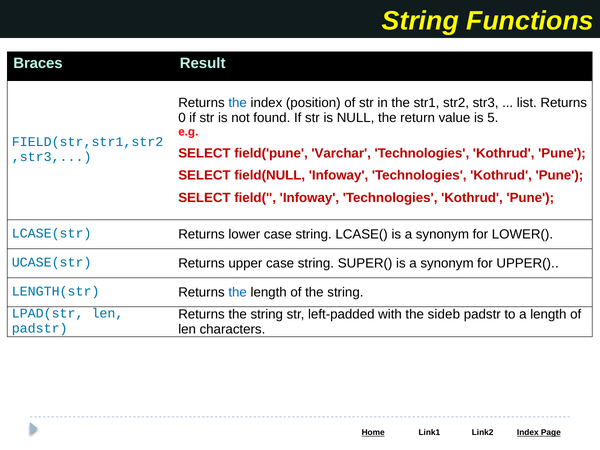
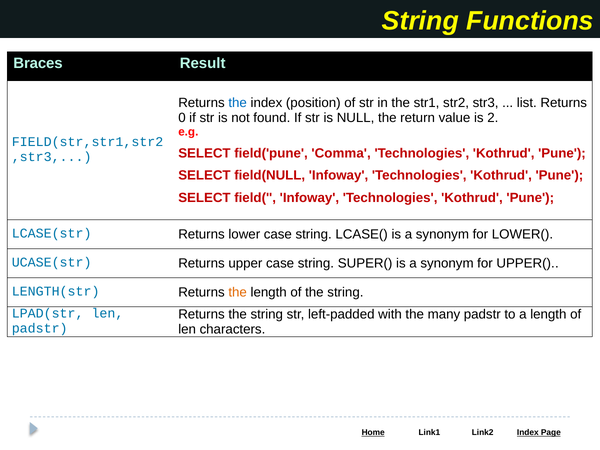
5: 5 -> 2
Varchar: Varchar -> Comma
the at (238, 292) colour: blue -> orange
sideb: sideb -> many
